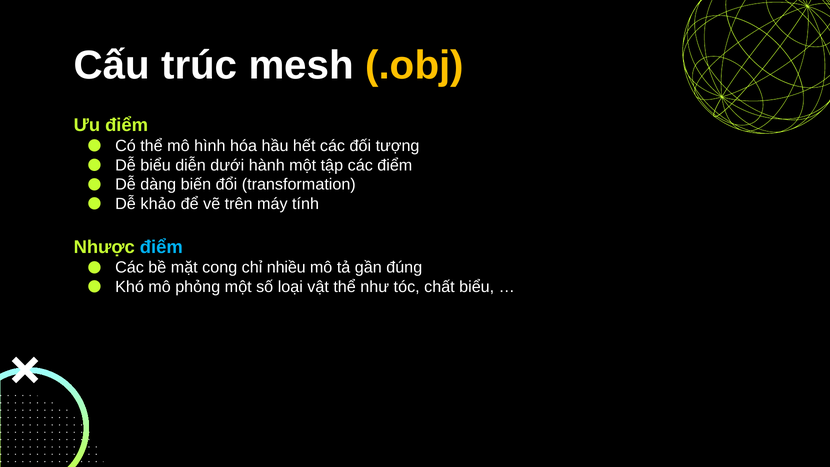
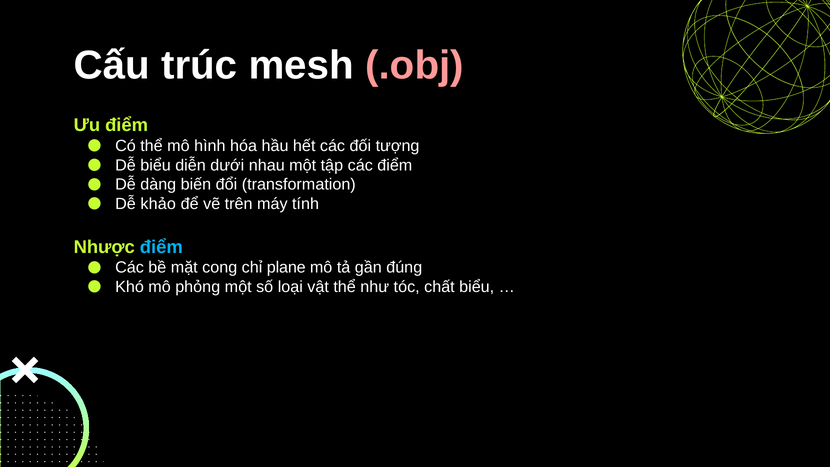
.obj colour: yellow -> pink
hành: hành -> nhau
nhiều: nhiều -> plane
